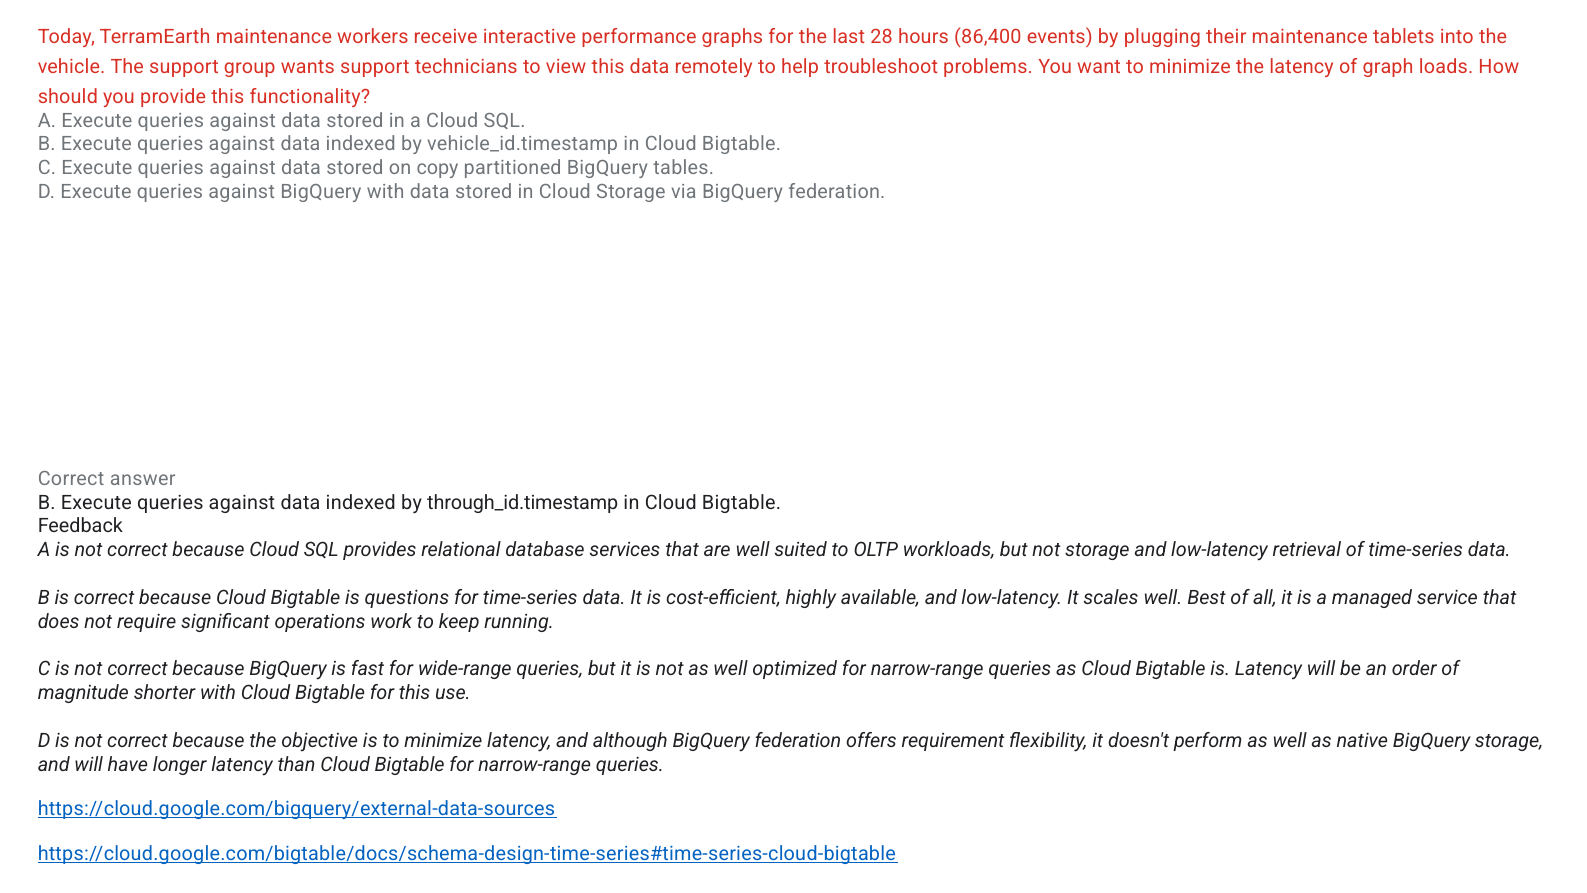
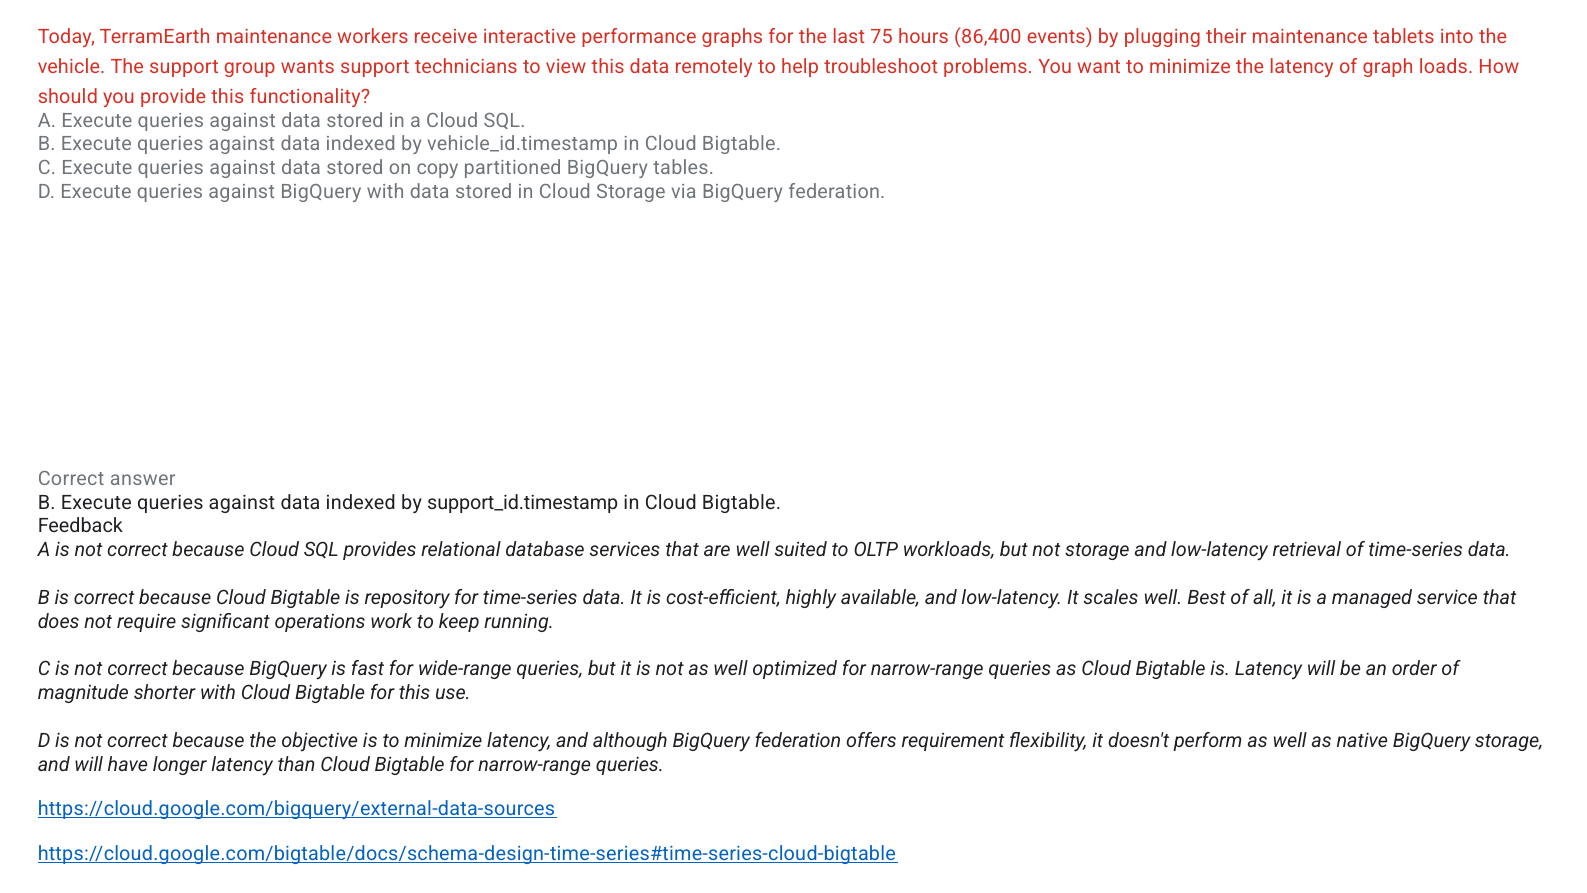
28: 28 -> 75
through_id.timestamp: through_id.timestamp -> support_id.timestamp
questions: questions -> repository
